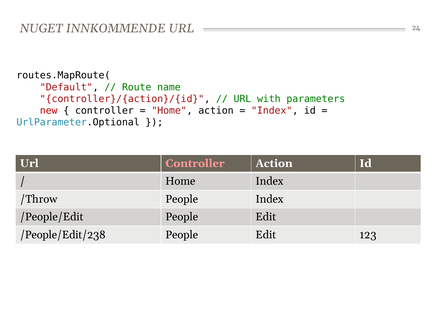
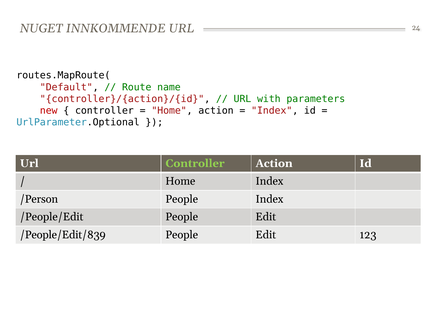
Controller at (195, 163) colour: pink -> light green
/Throw: /Throw -> /Person
/People/Edit/238: /People/Edit/238 -> /People/Edit/839
